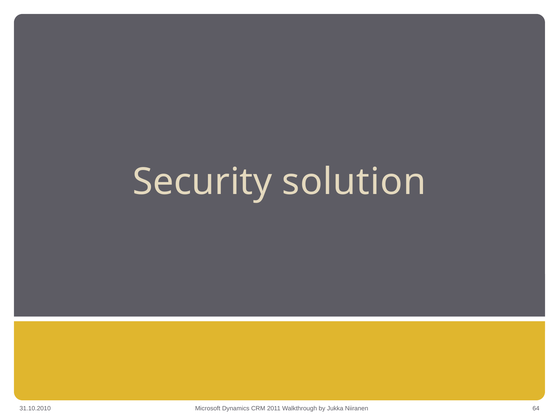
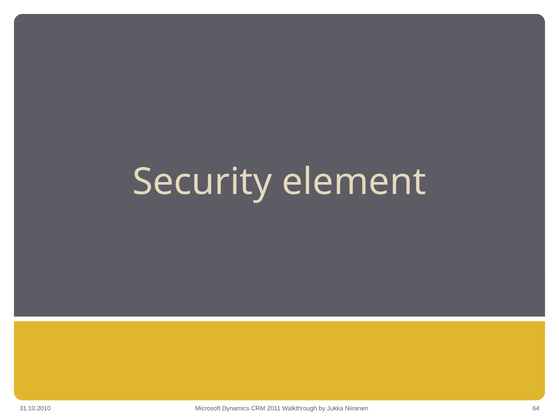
solution: solution -> element
